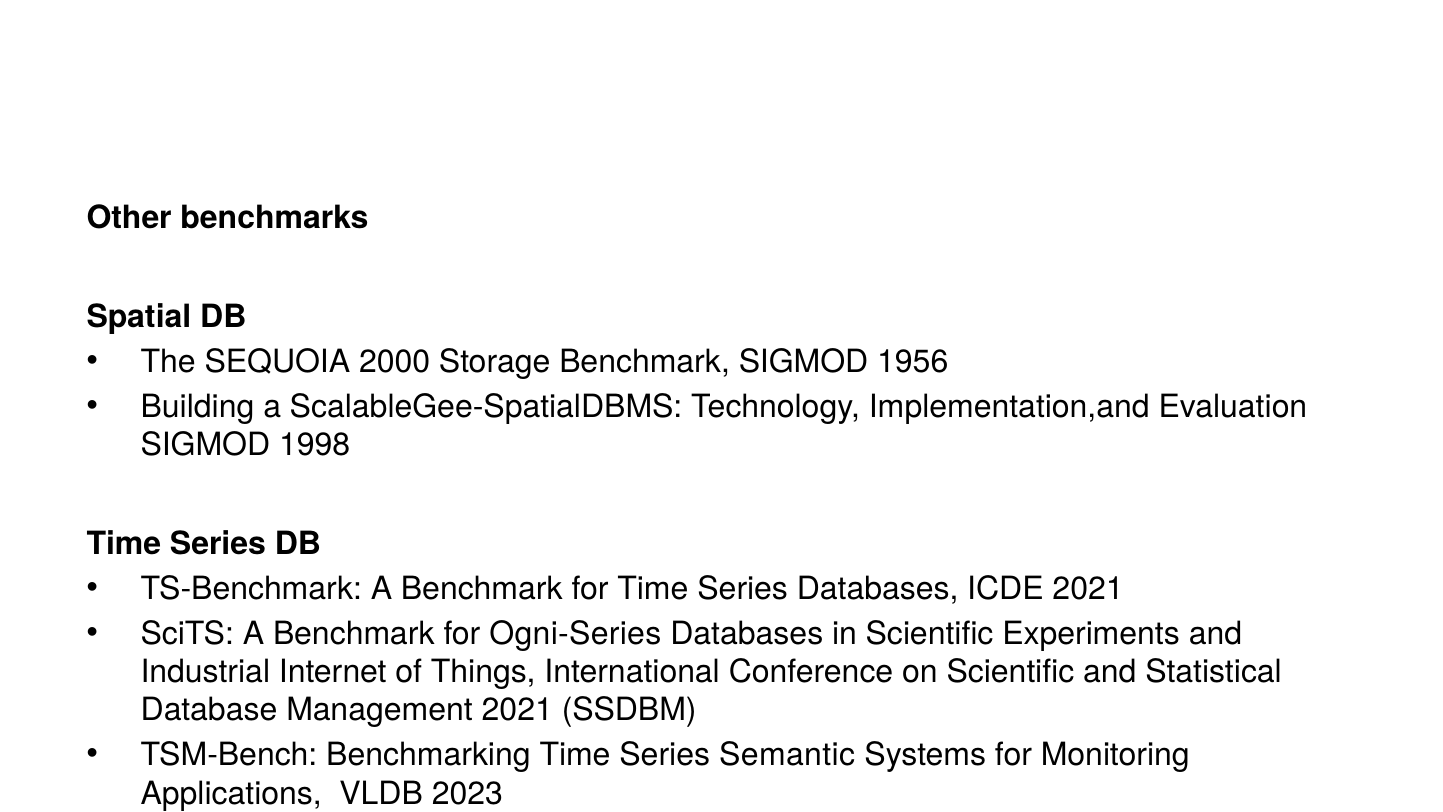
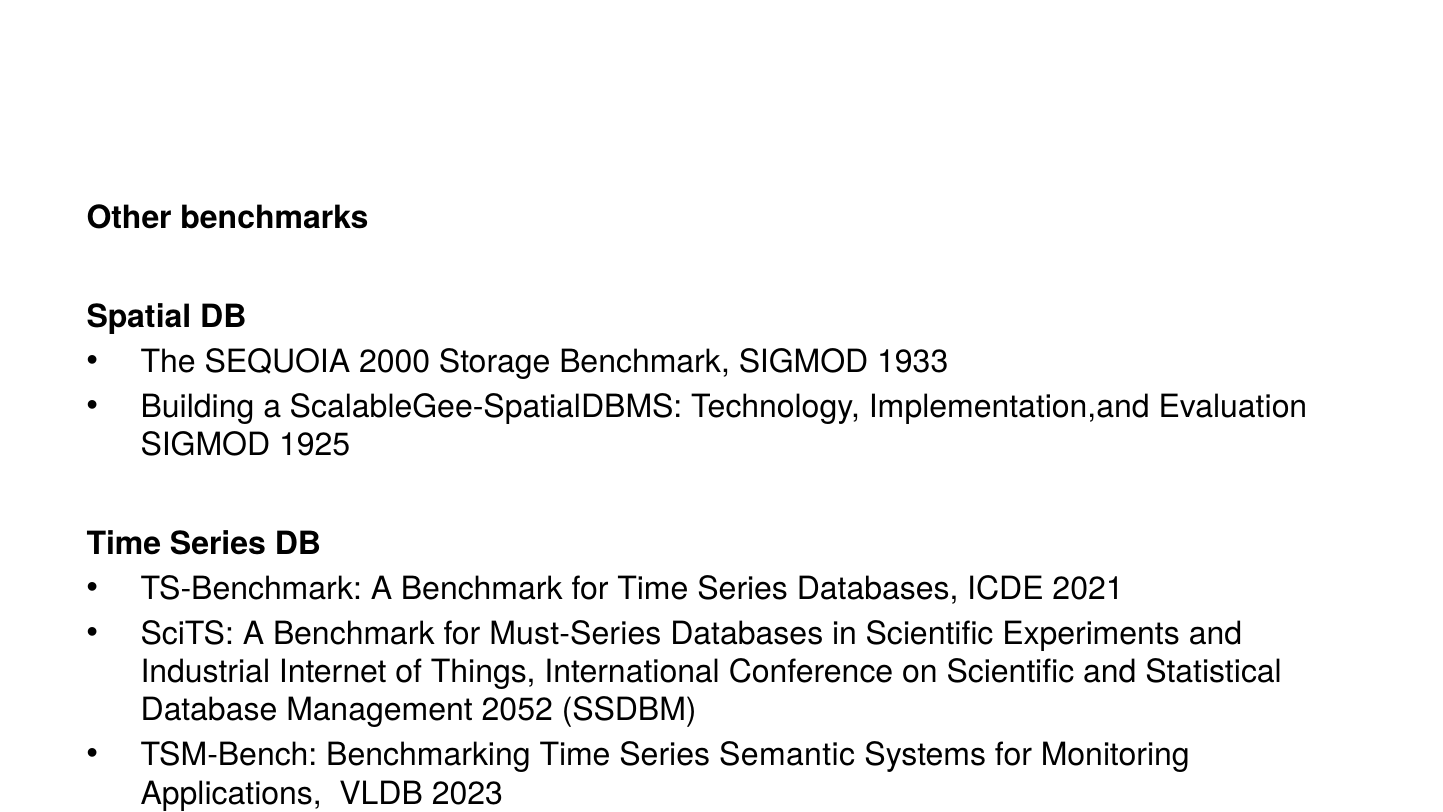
1956: 1956 -> 1933
1998: 1998 -> 1925
Ogni-Series: Ogni-Series -> Must-Series
Management 2021: 2021 -> 2052
